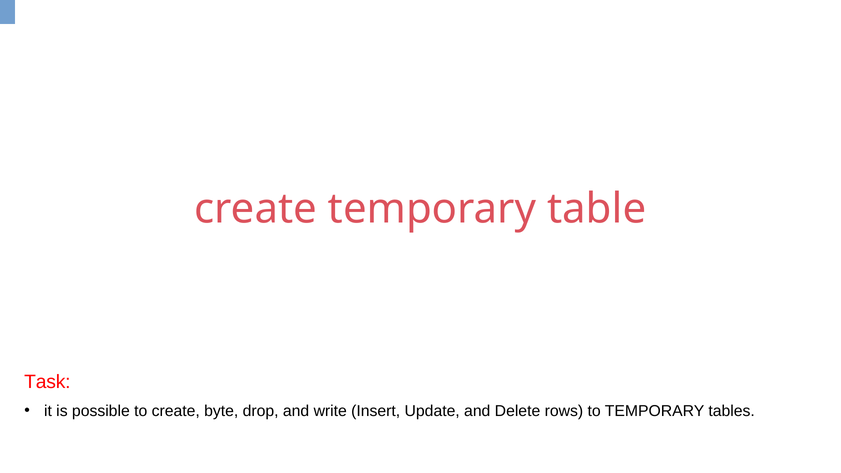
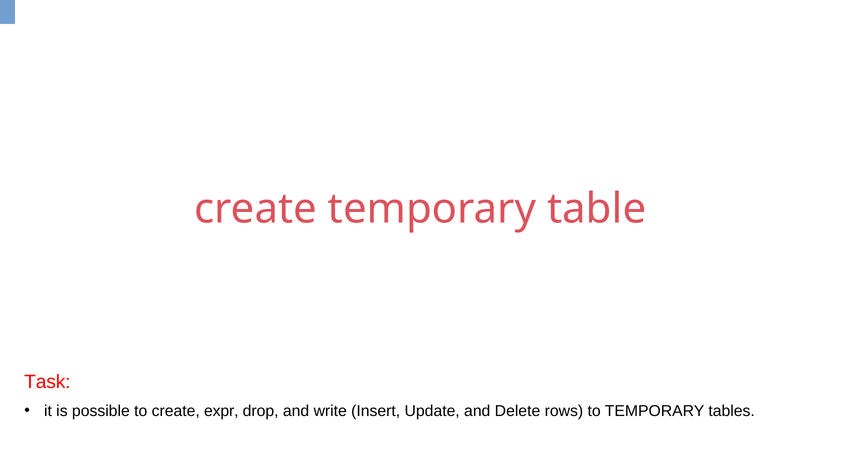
byte: byte -> expr
